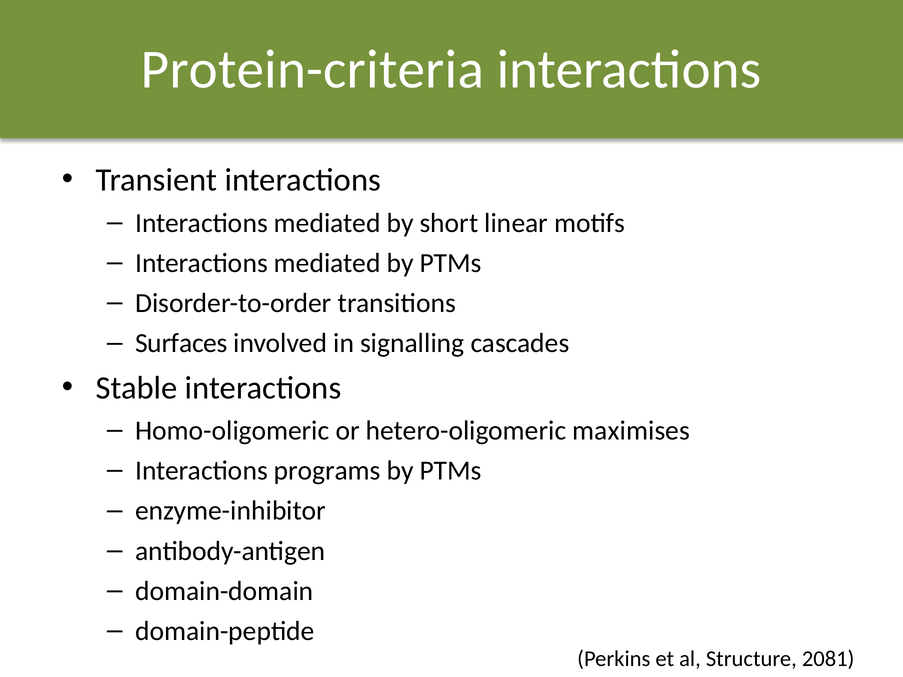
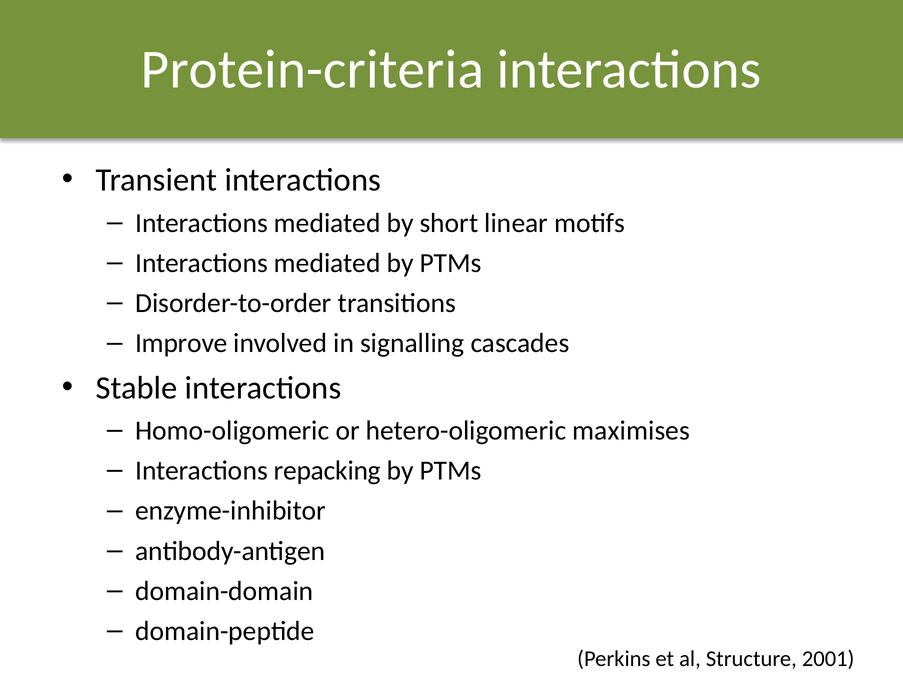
Surfaces: Surfaces -> Improve
programs: programs -> repacking
2081: 2081 -> 2001
